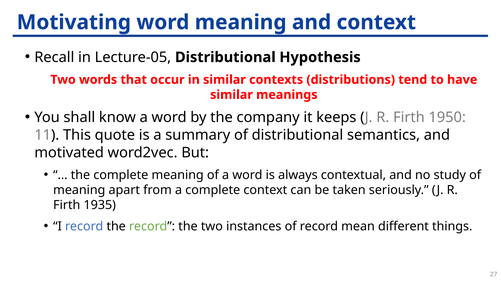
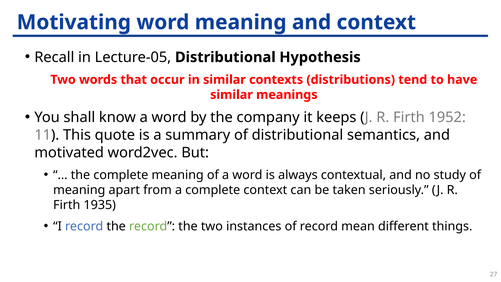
1950: 1950 -> 1952
